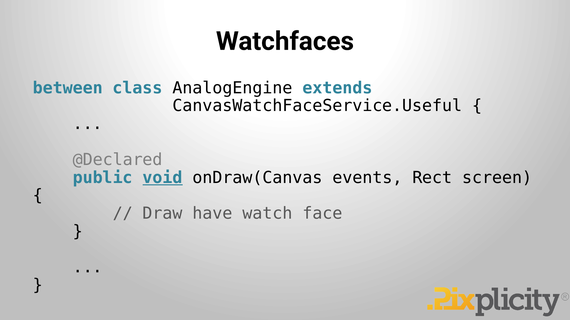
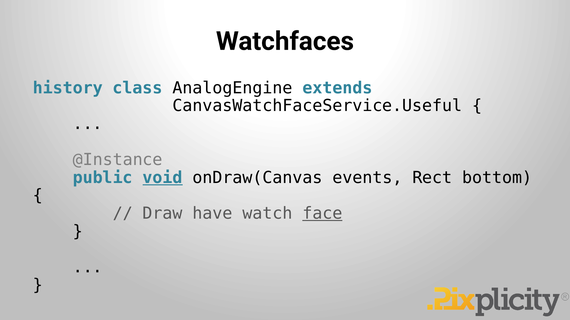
between: between -> history
@Declared: @Declared -> @Instance
screen: screen -> bottom
face underline: none -> present
